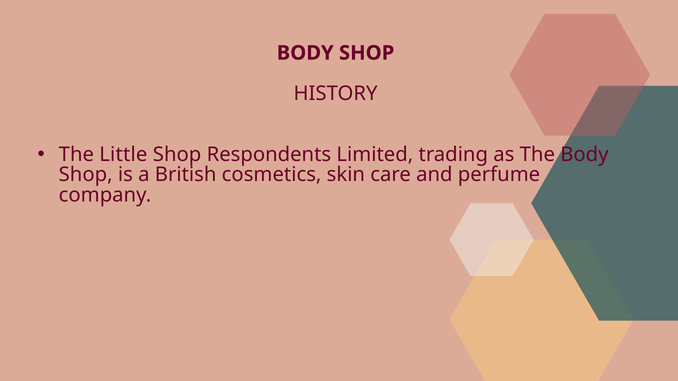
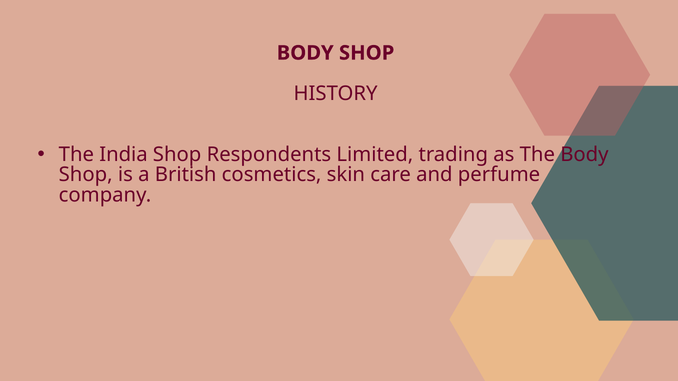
Little: Little -> India
